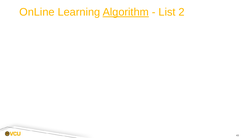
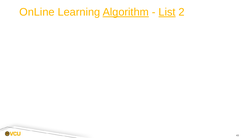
List underline: none -> present
